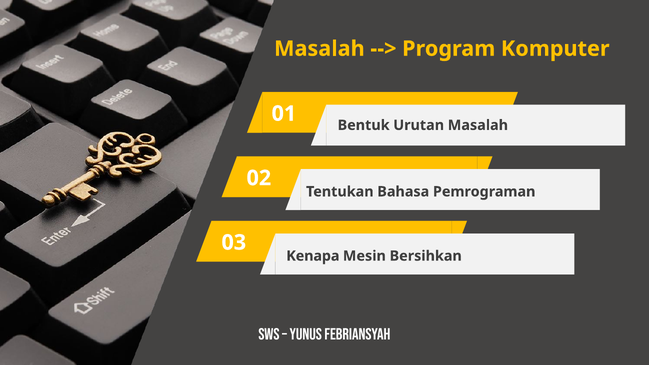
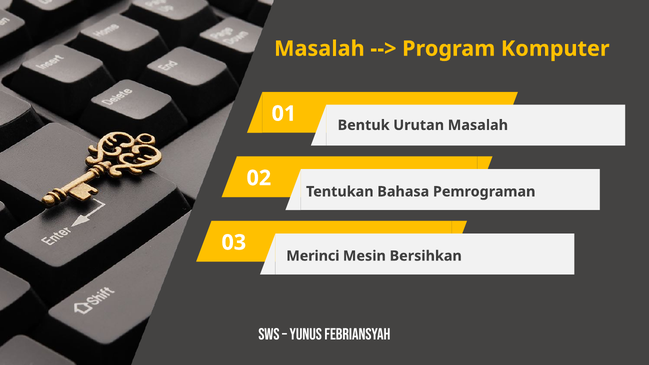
Kenapa: Kenapa -> Merinci
